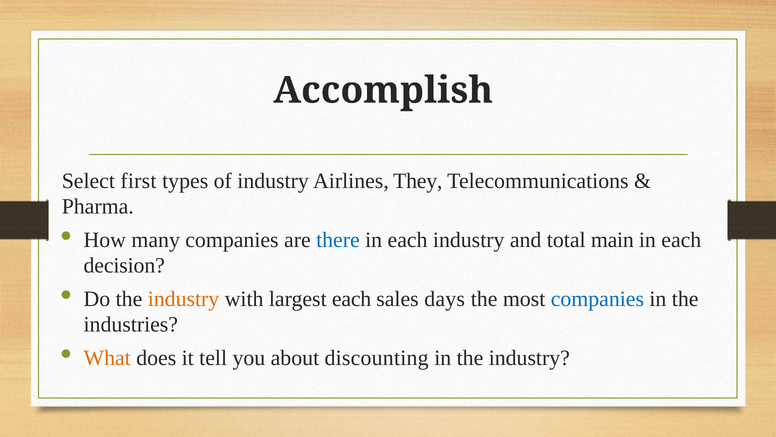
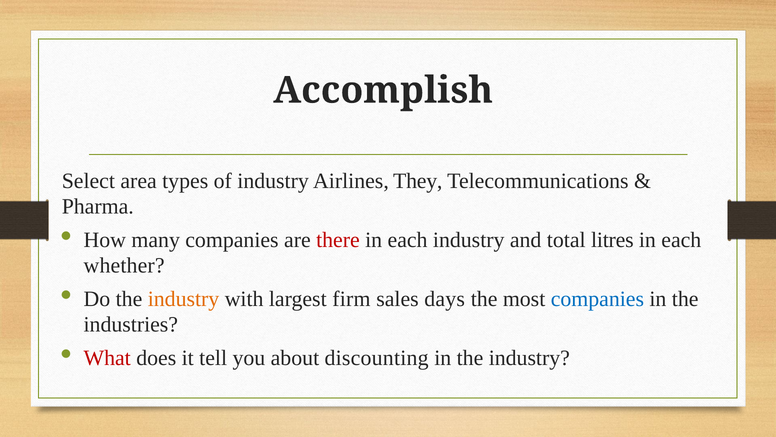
first: first -> area
there colour: blue -> red
main: main -> litres
decision: decision -> whether
largest each: each -> firm
What colour: orange -> red
